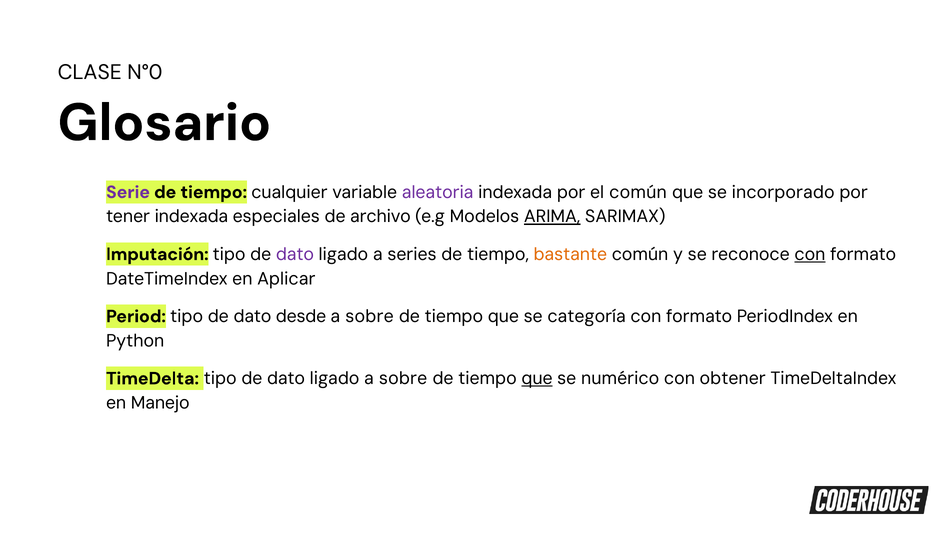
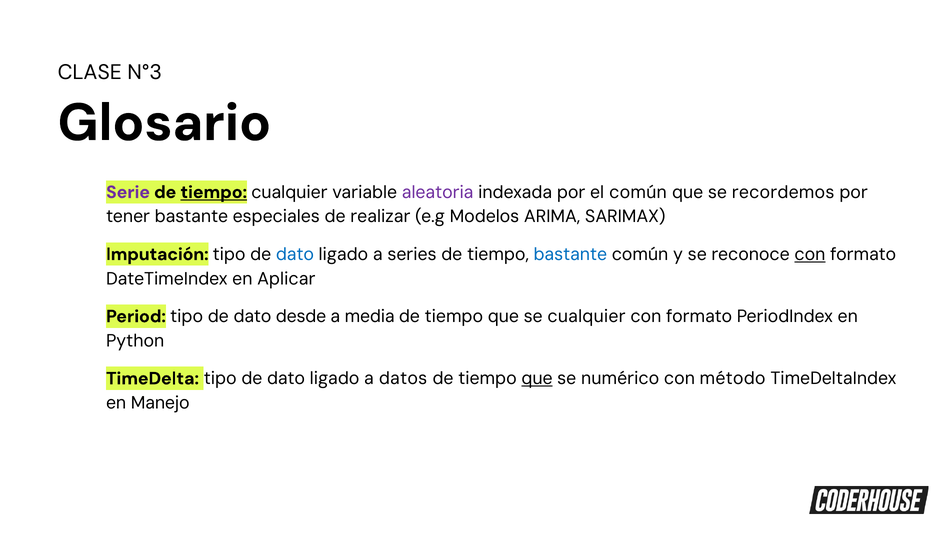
N°0: N°0 -> N°3
tiempo at (214, 192) underline: none -> present
incorporado: incorporado -> recordemos
tener indexada: indexada -> bastante
archivo: archivo -> realizar
ARIMA underline: present -> none
dato at (295, 254) colour: purple -> blue
bastante at (570, 254) colour: orange -> blue
sobre at (370, 316): sobre -> media
se categoría: categoría -> cualquier
ligado a sobre: sobre -> datos
obtener: obtener -> método
